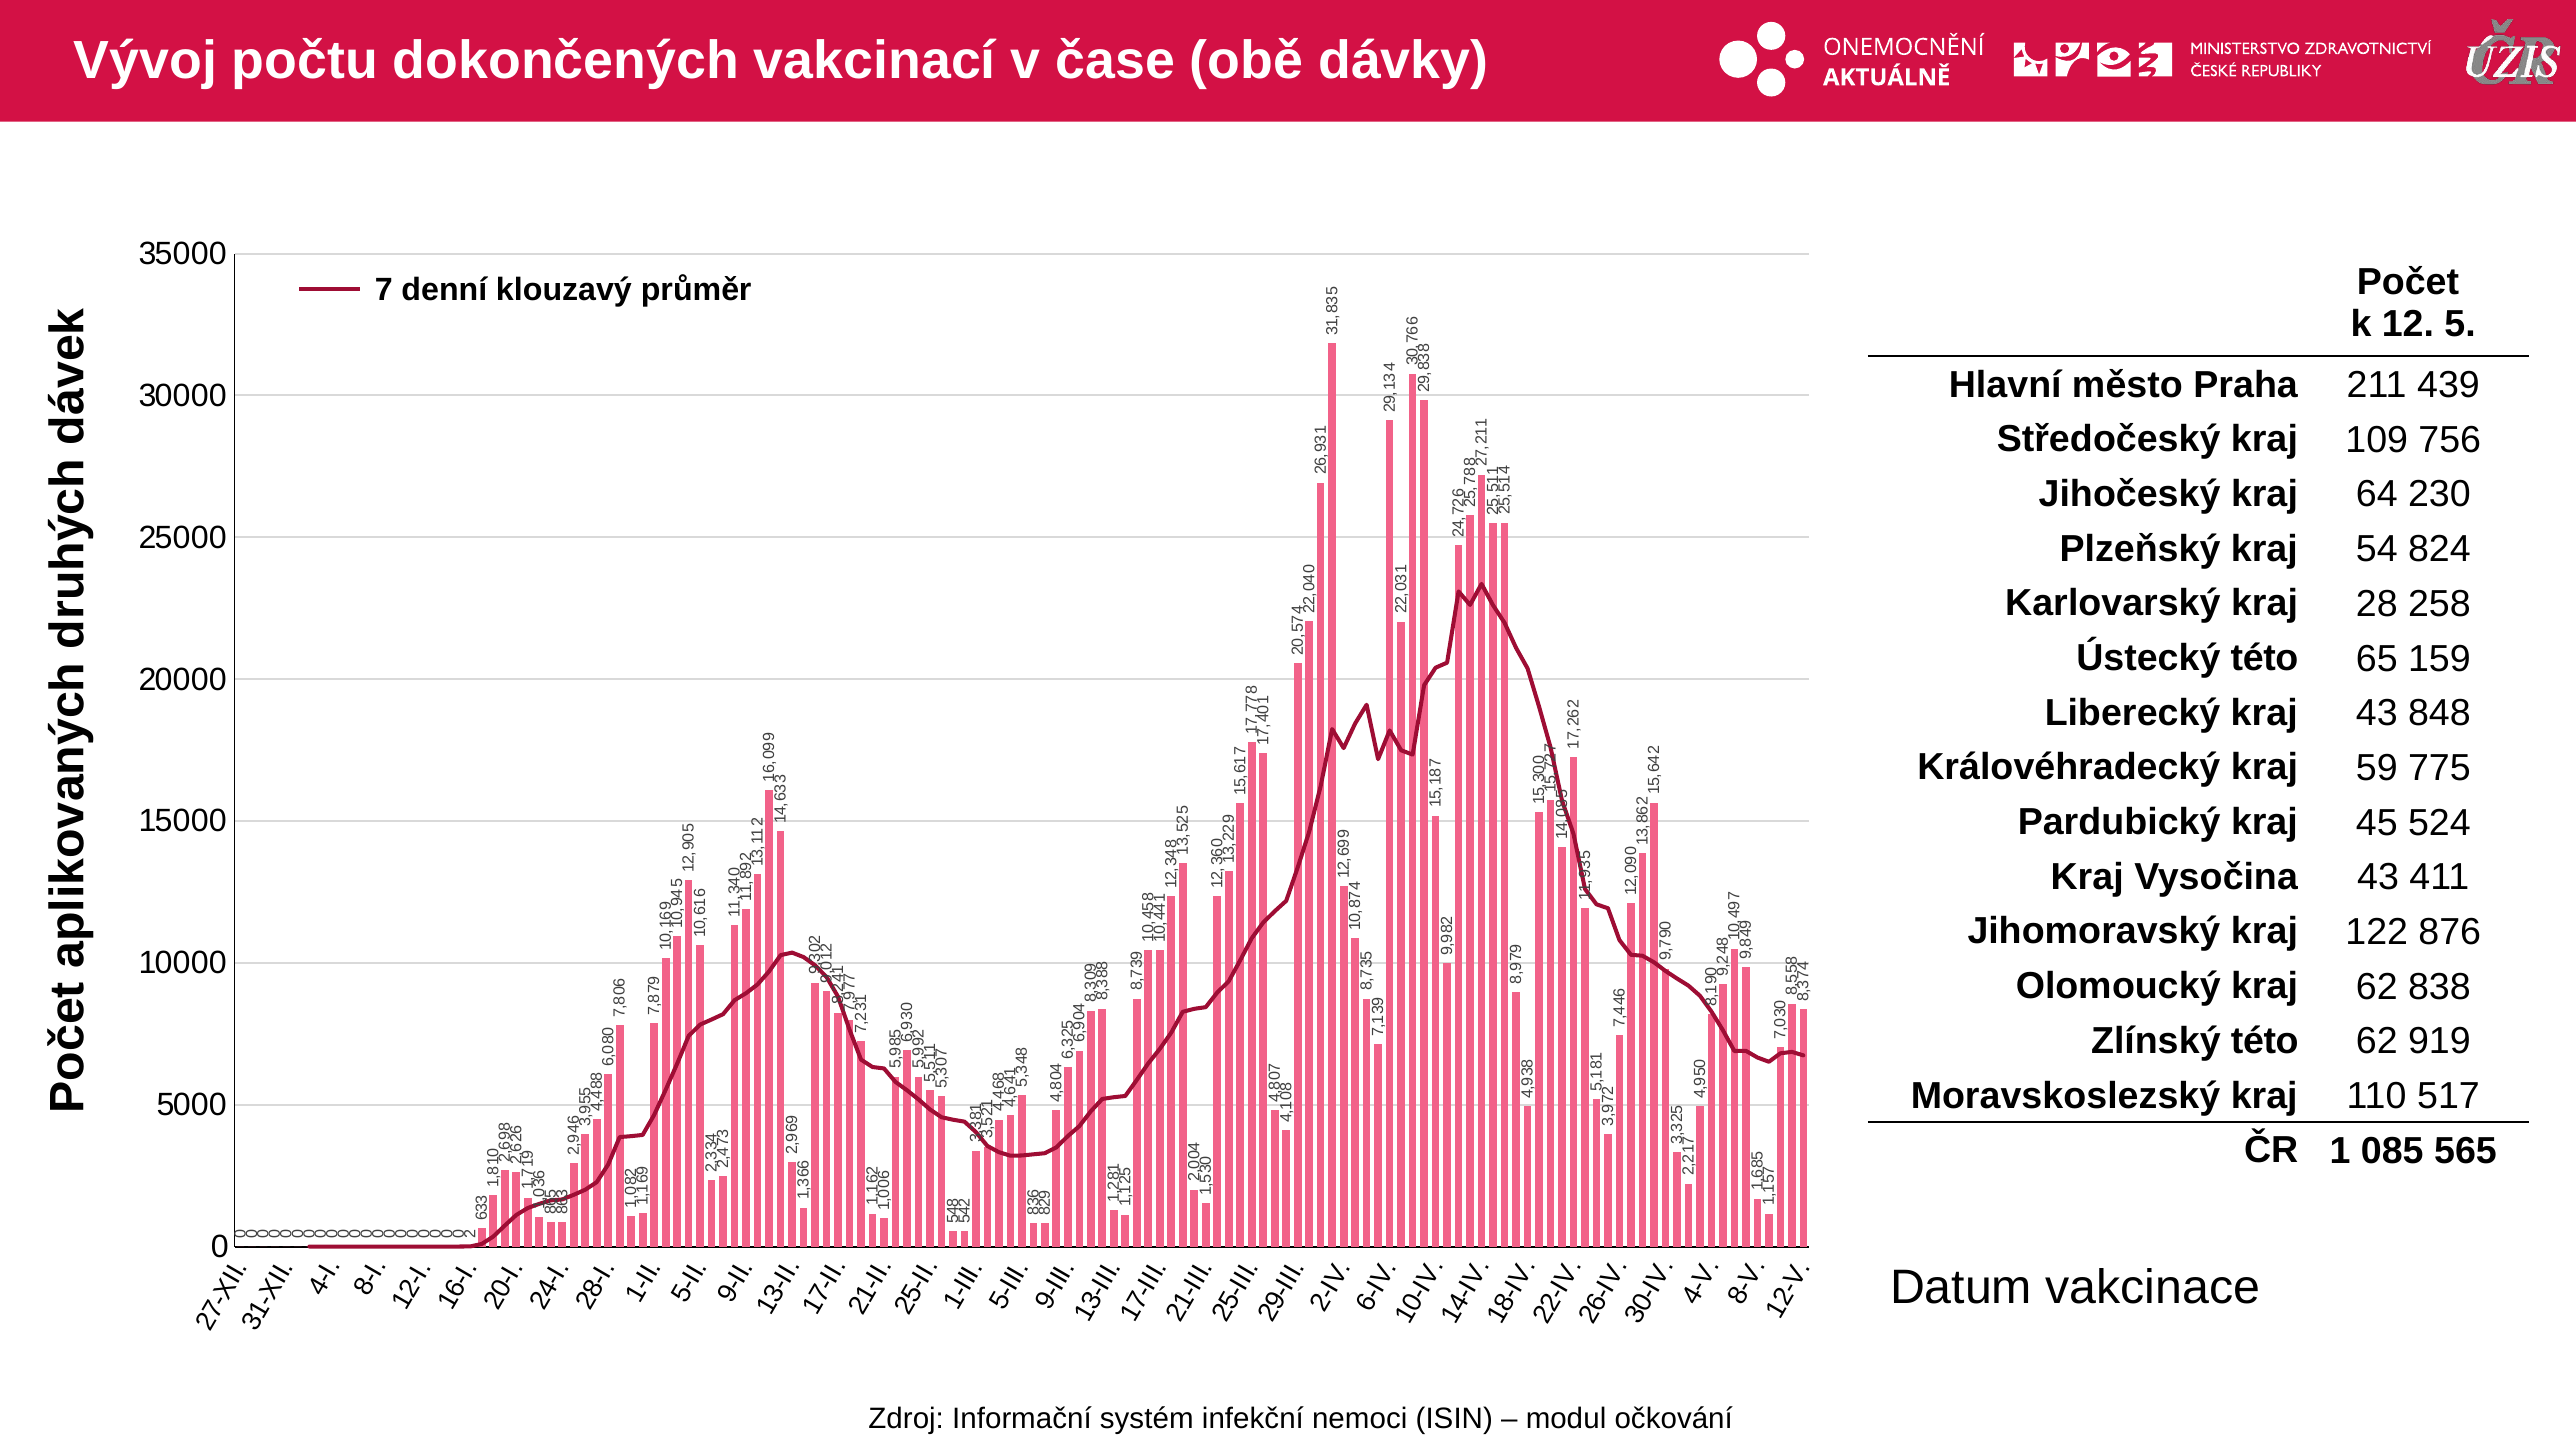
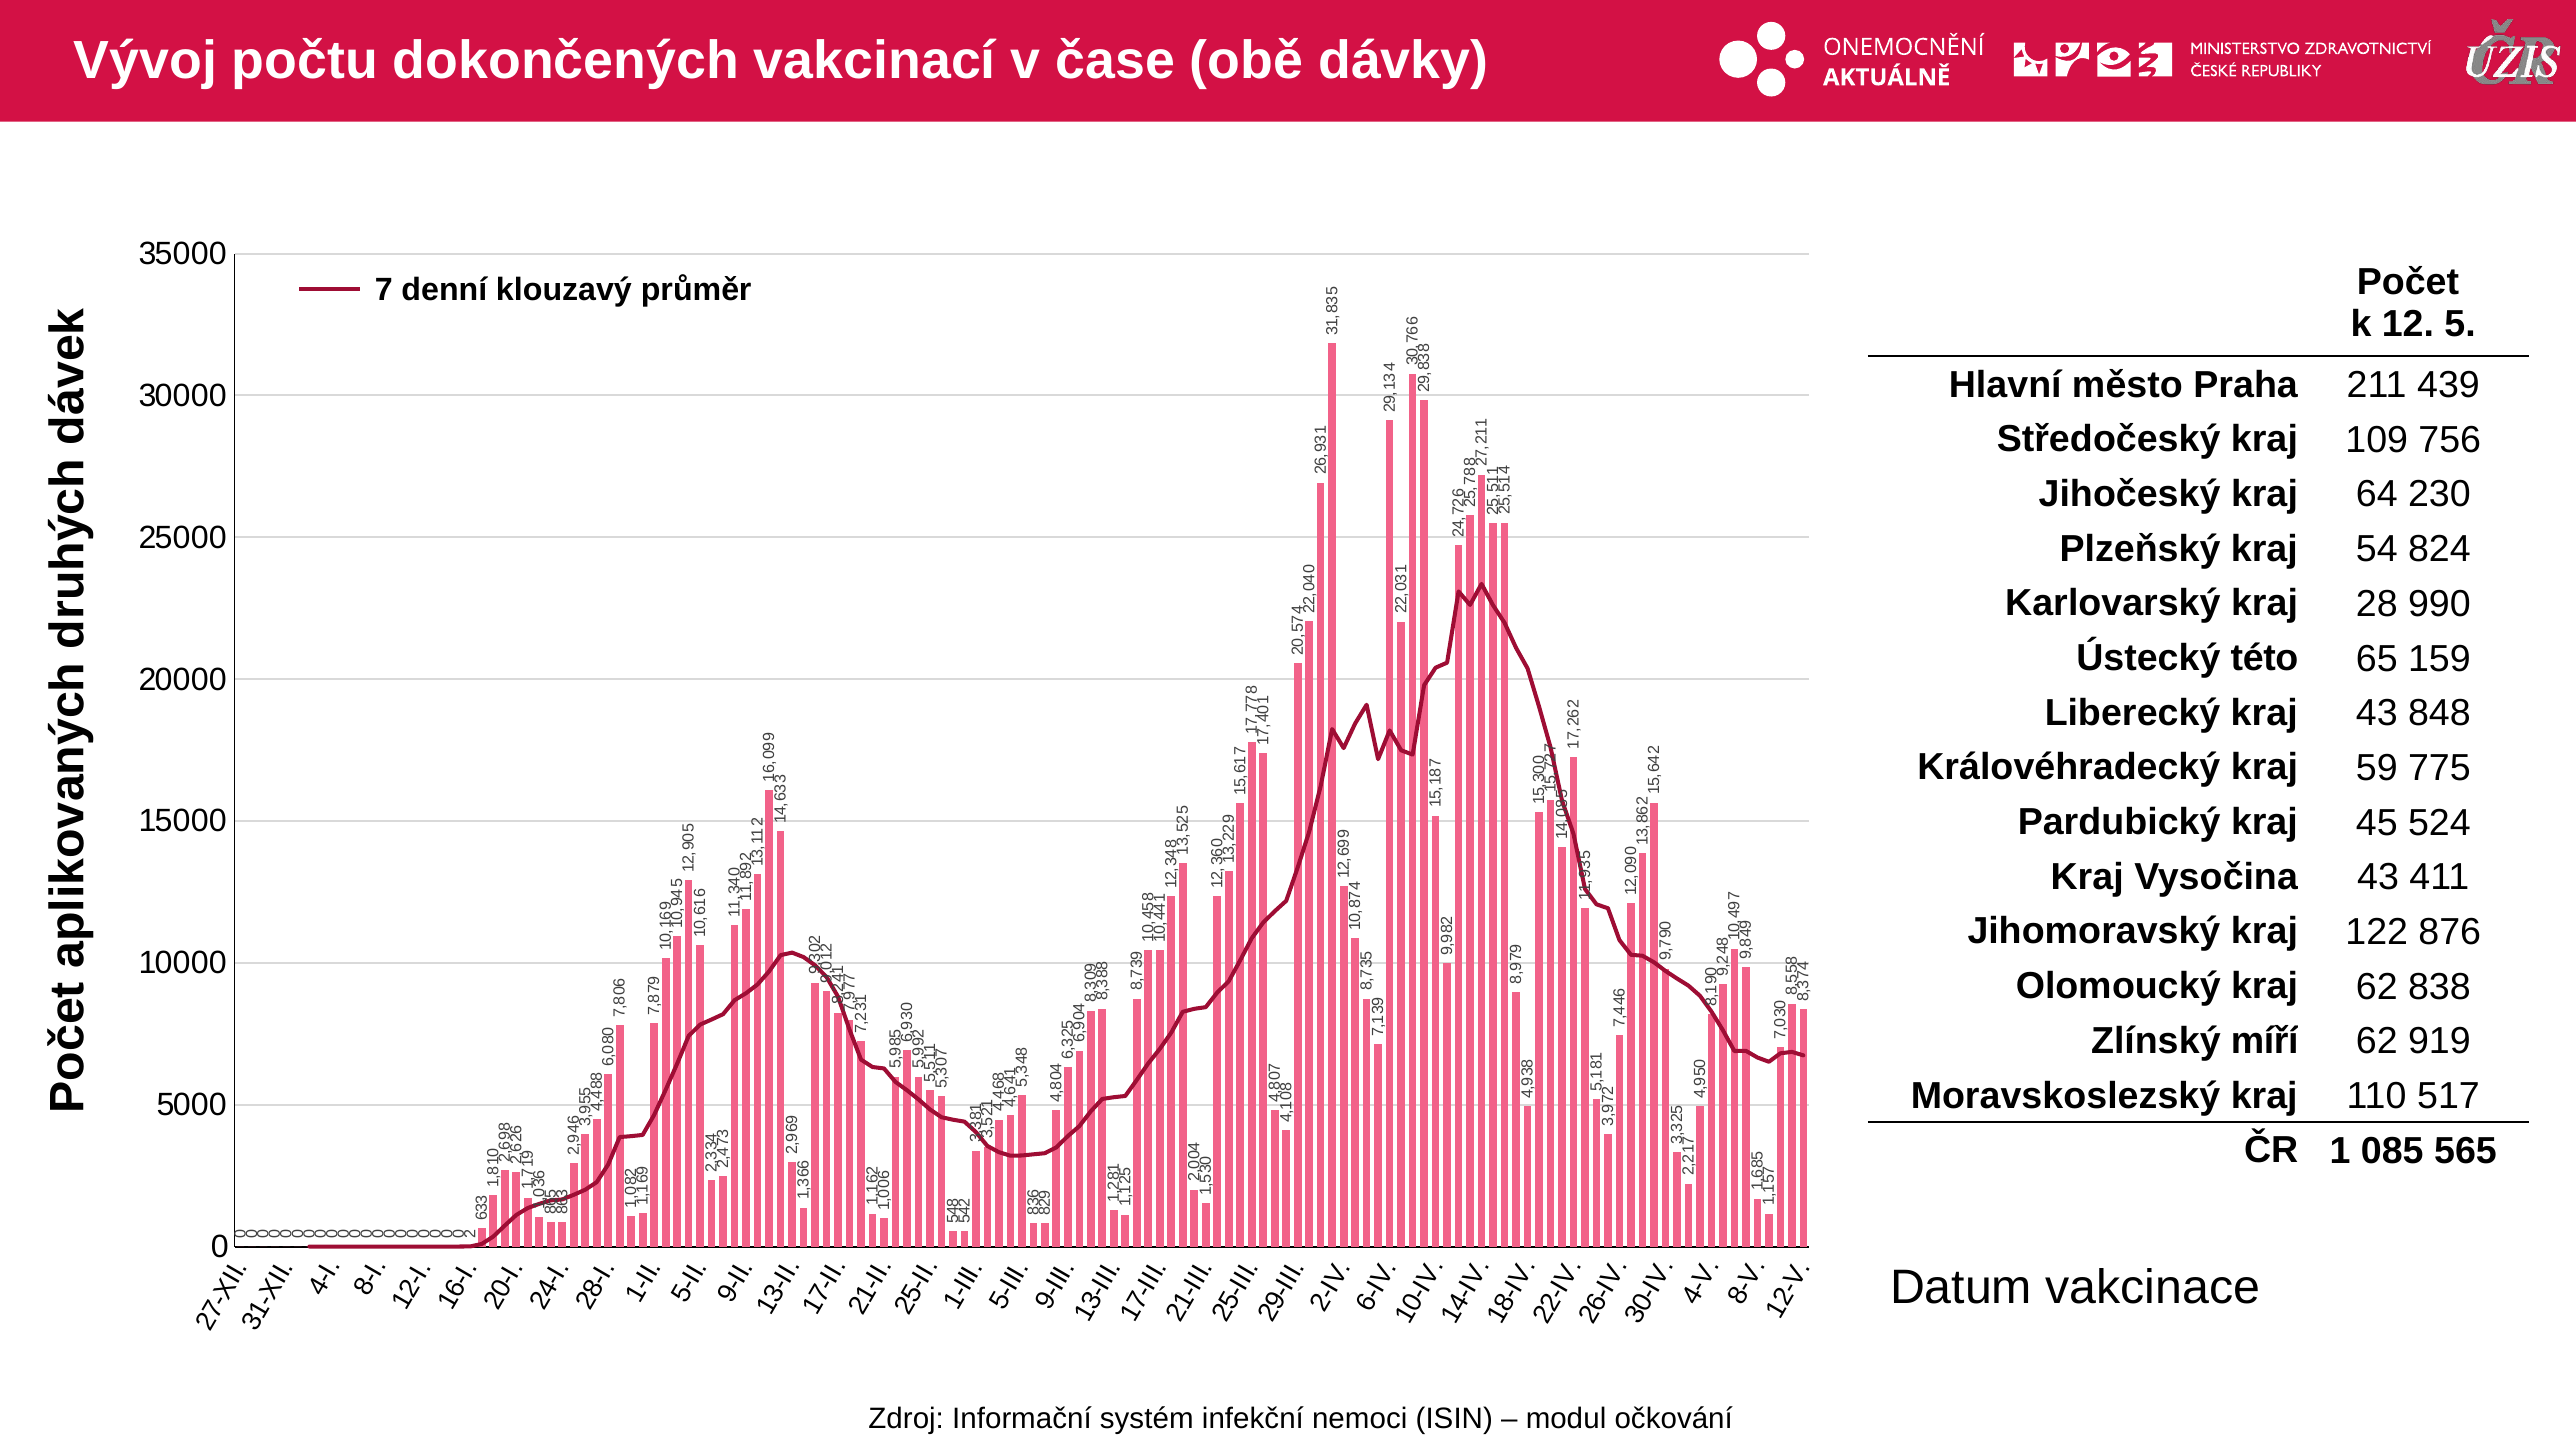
258: 258 -> 990
Zlínský této: této -> míří
